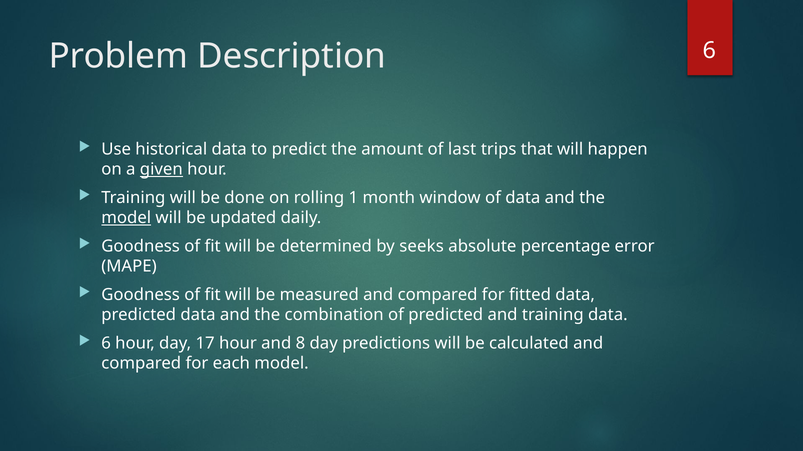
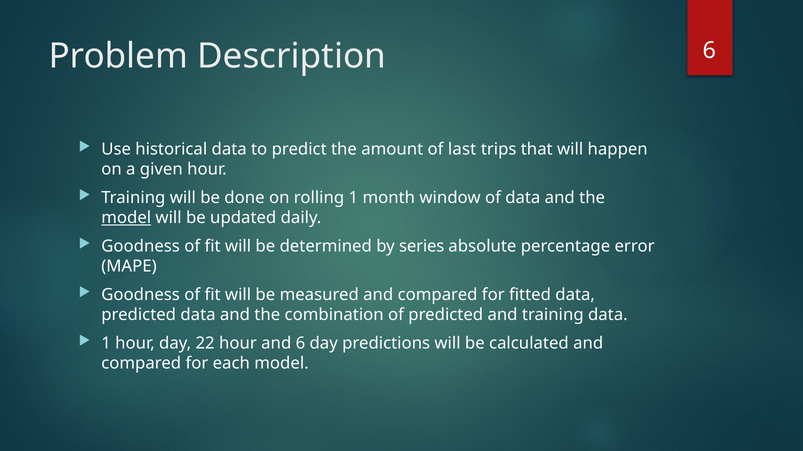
given underline: present -> none
seeks: seeks -> series
6 at (106, 344): 6 -> 1
17: 17 -> 22
and 8: 8 -> 6
